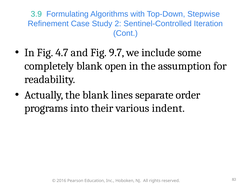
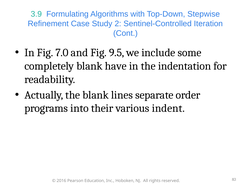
4.7: 4.7 -> 7.0
9.7: 9.7 -> 9.5
open: open -> have
assumption: assumption -> indentation
